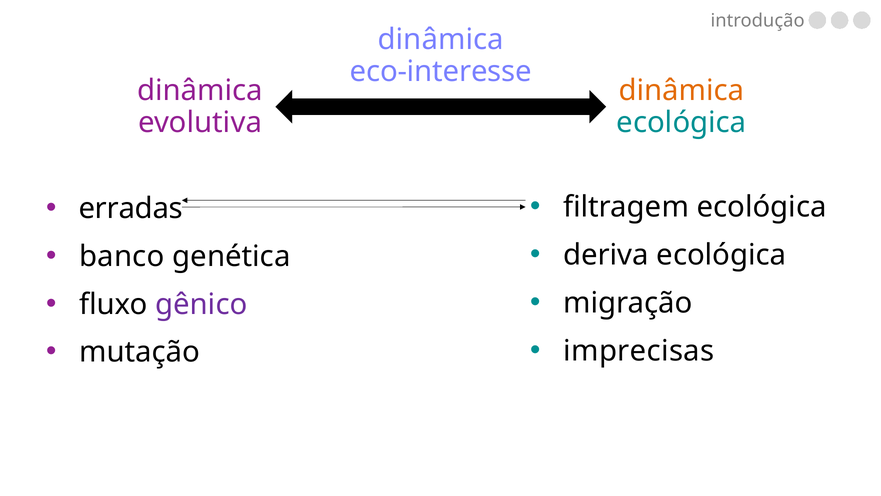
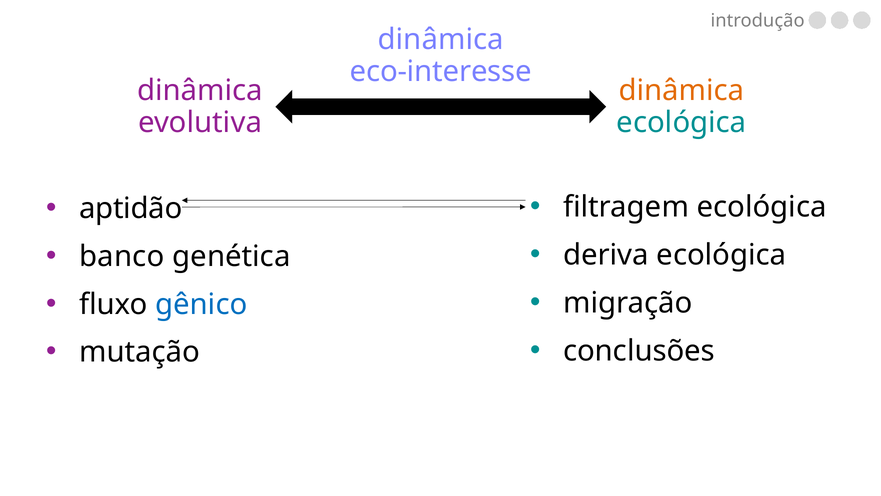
erradas: erradas -> aptidão
gênico colour: purple -> blue
imprecisas: imprecisas -> conclusões
